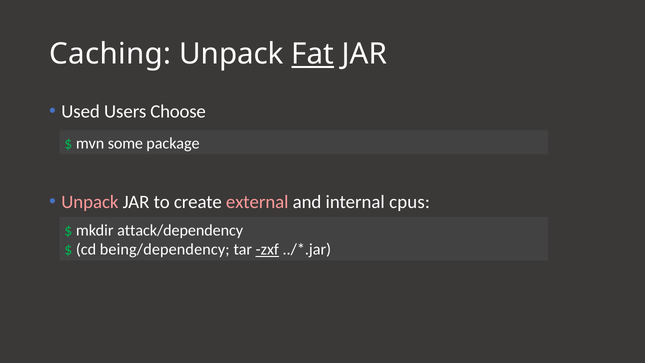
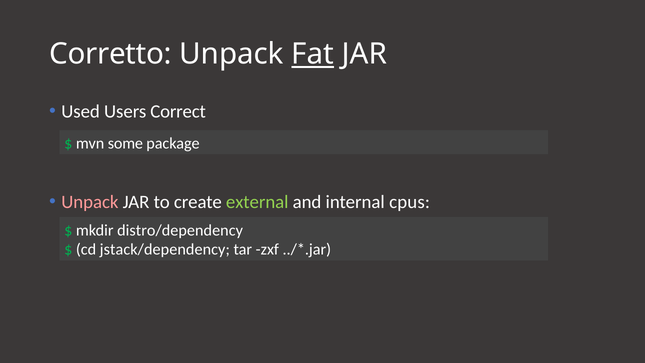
Caching: Caching -> Corretto
Choose: Choose -> Correct
external colour: pink -> light green
attack/dependency: attack/dependency -> distro/dependency
being/dependency: being/dependency -> jstack/dependency
zxf underline: present -> none
